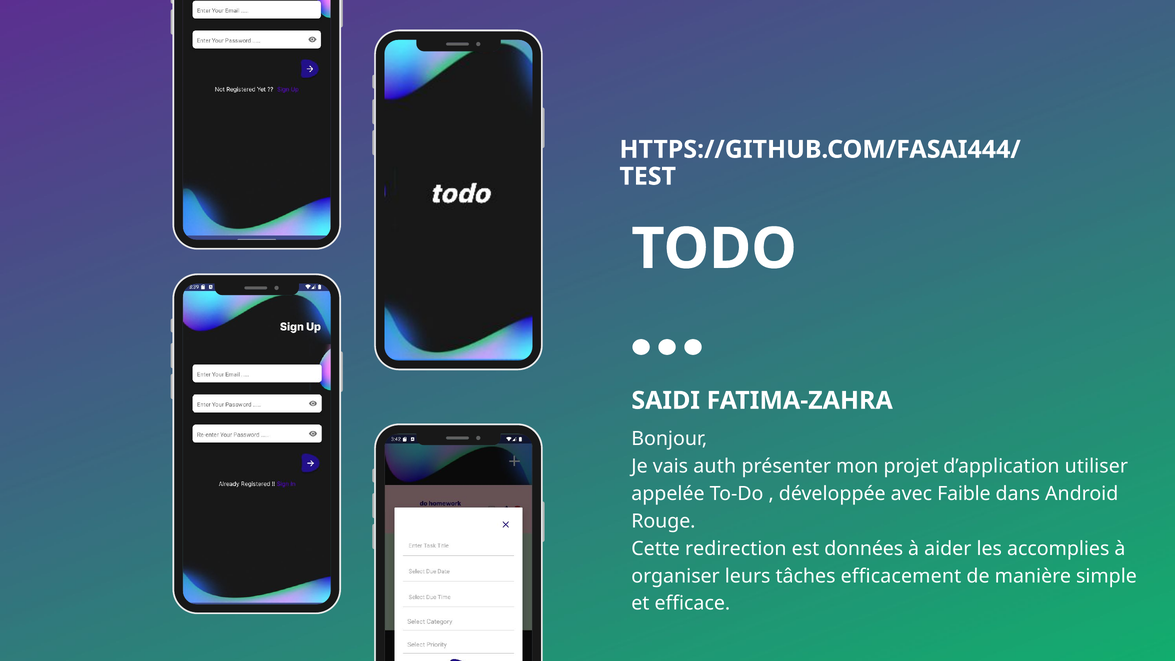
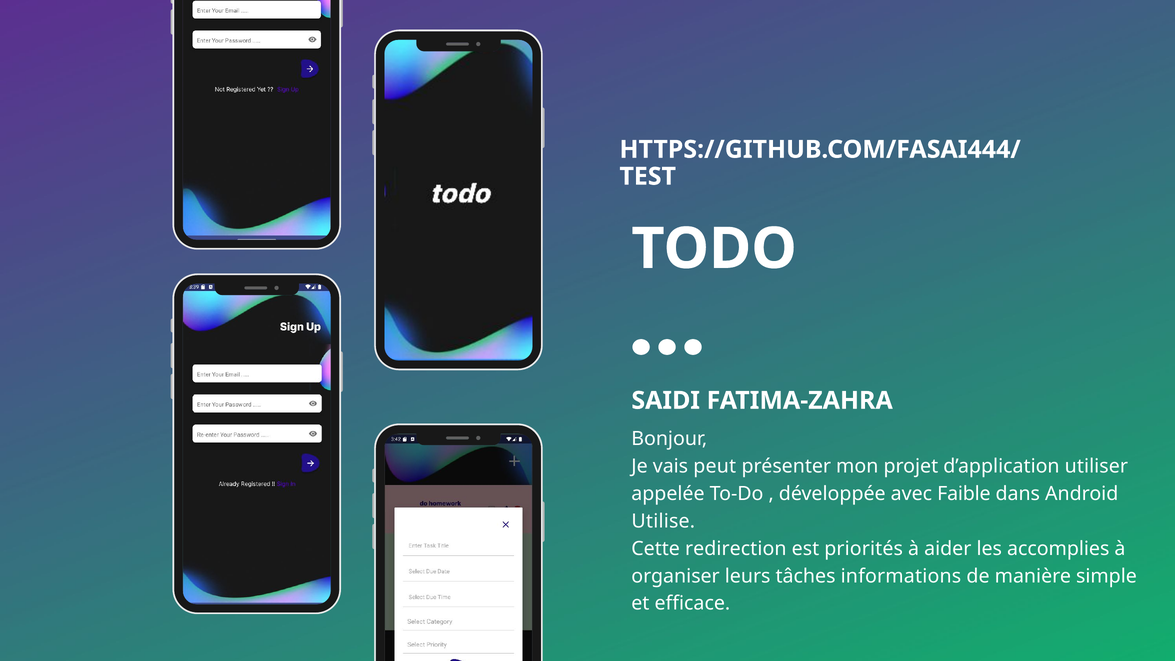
auth: auth -> peut
Rouge: Rouge -> Utilise
données: données -> priorités
efficacement: efficacement -> informations
